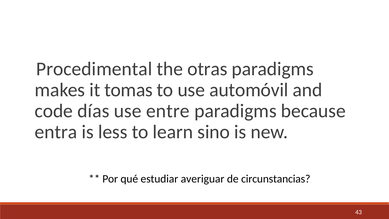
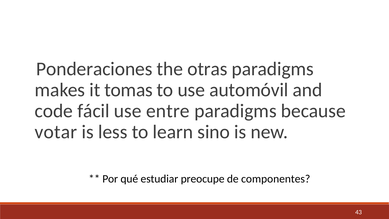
Procedimental: Procedimental -> Ponderaciones
días: días -> fácil
entra: entra -> votar
averiguar: averiguar -> preocupe
circunstancias: circunstancias -> componentes
